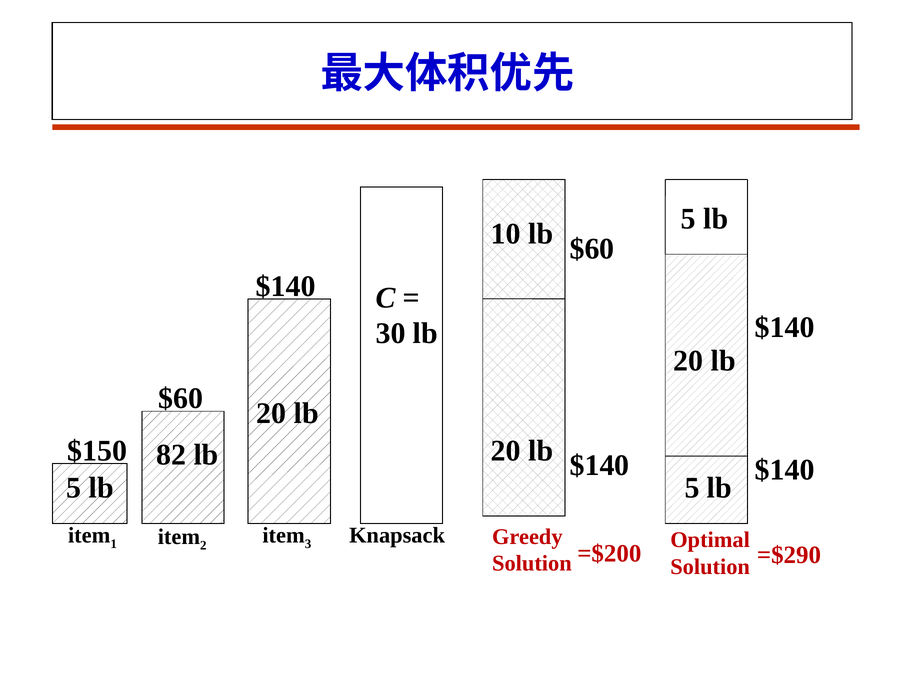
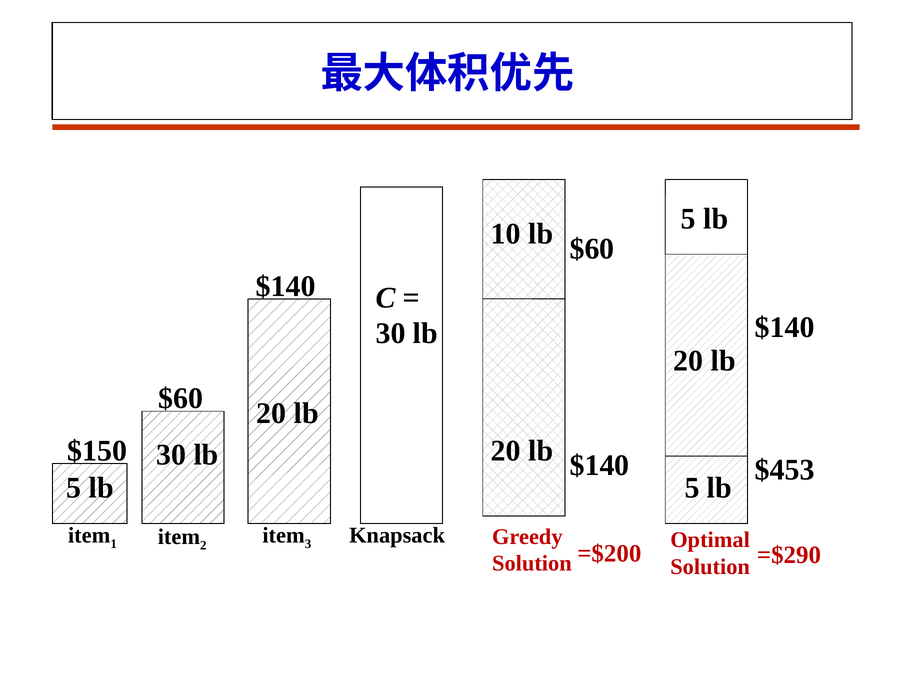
$150 82: 82 -> 30
$140 at (785, 469): $140 -> $453
